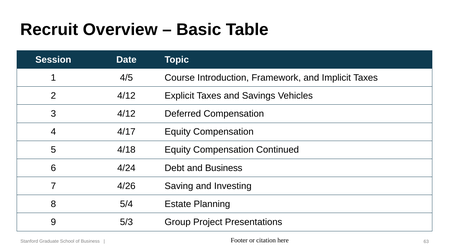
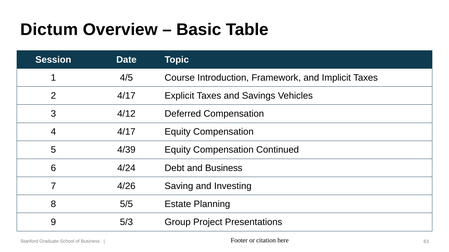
Recruit: Recruit -> Dictum
2 4/12: 4/12 -> 4/17
4/18: 4/18 -> 4/39
5/4: 5/4 -> 5/5
